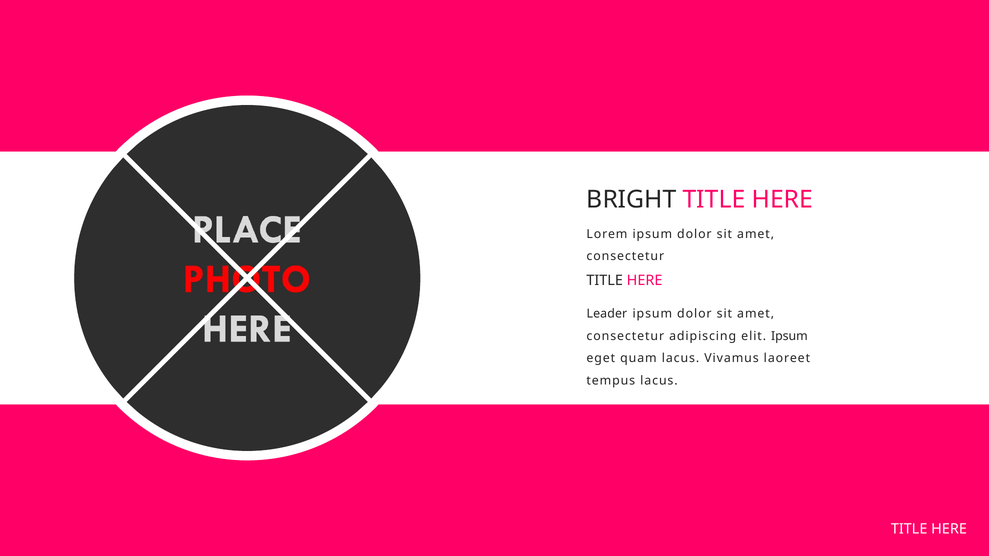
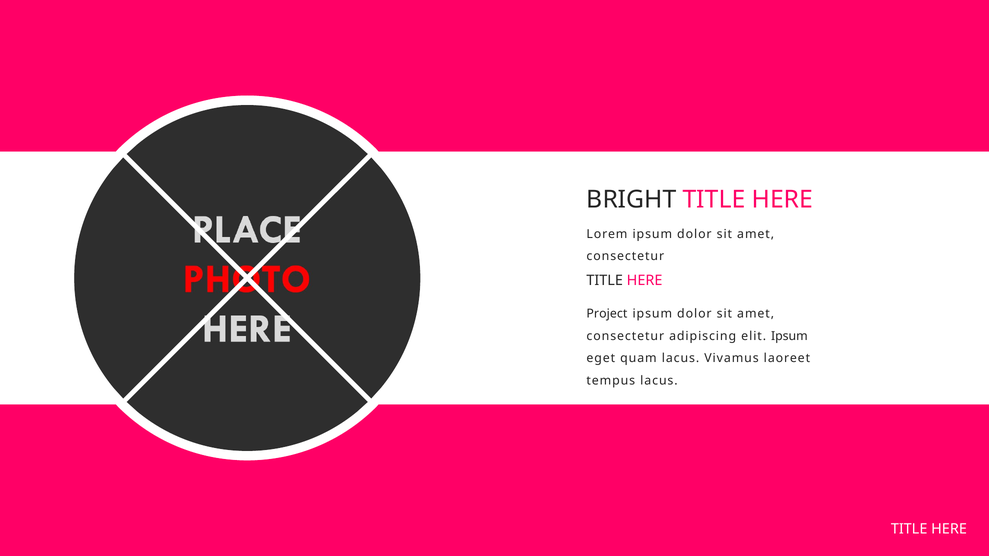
Leader: Leader -> Project
